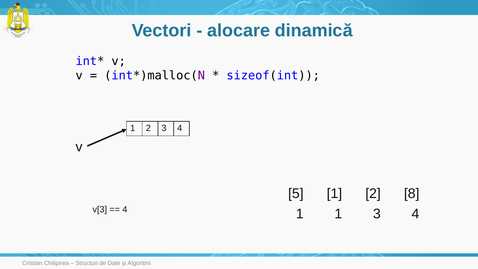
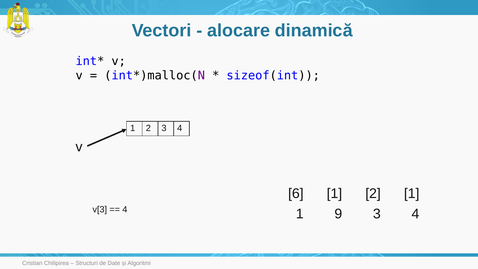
5: 5 -> 6
2 8: 8 -> 1
1 1: 1 -> 9
